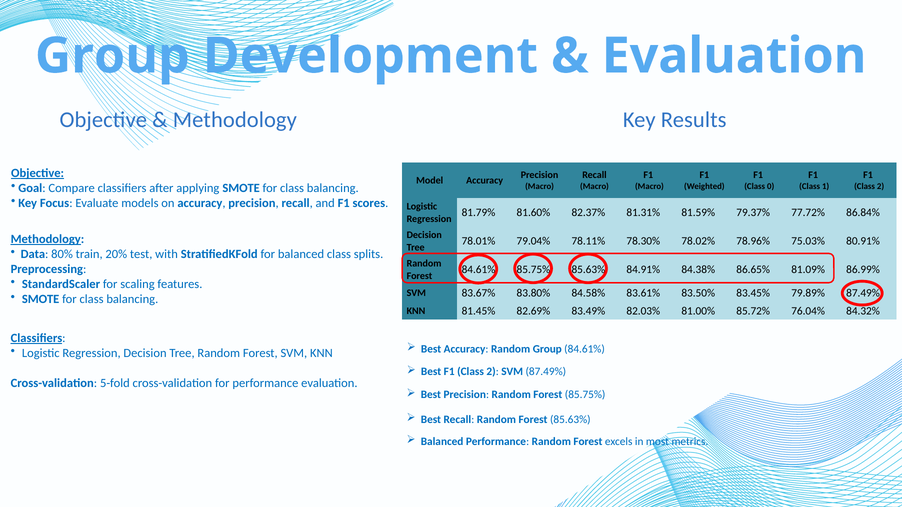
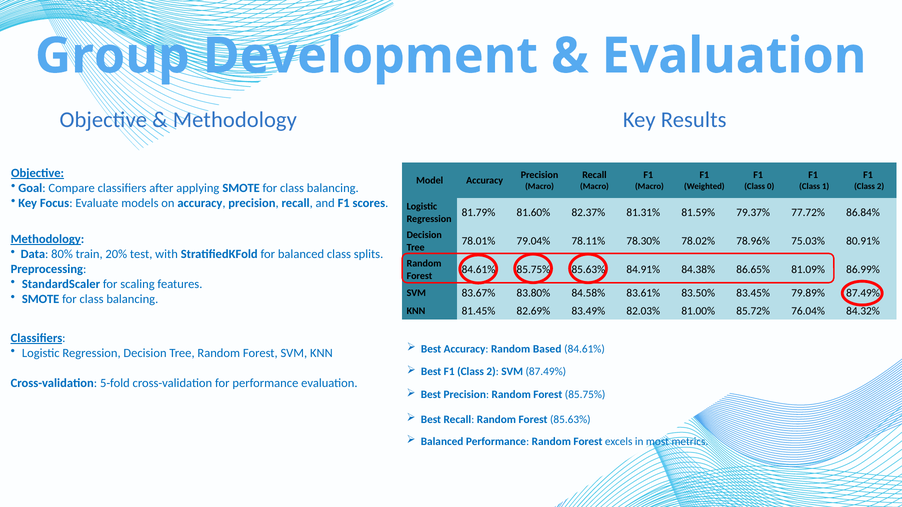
Random Group: Group -> Based
